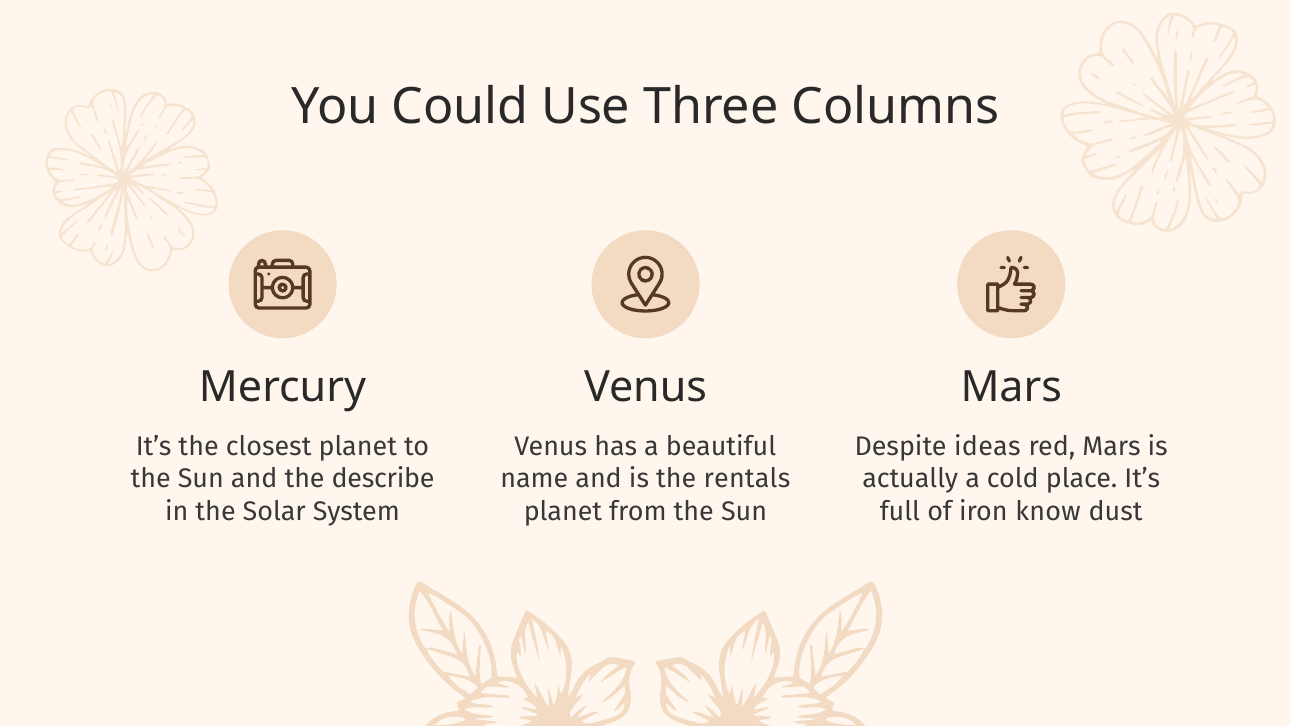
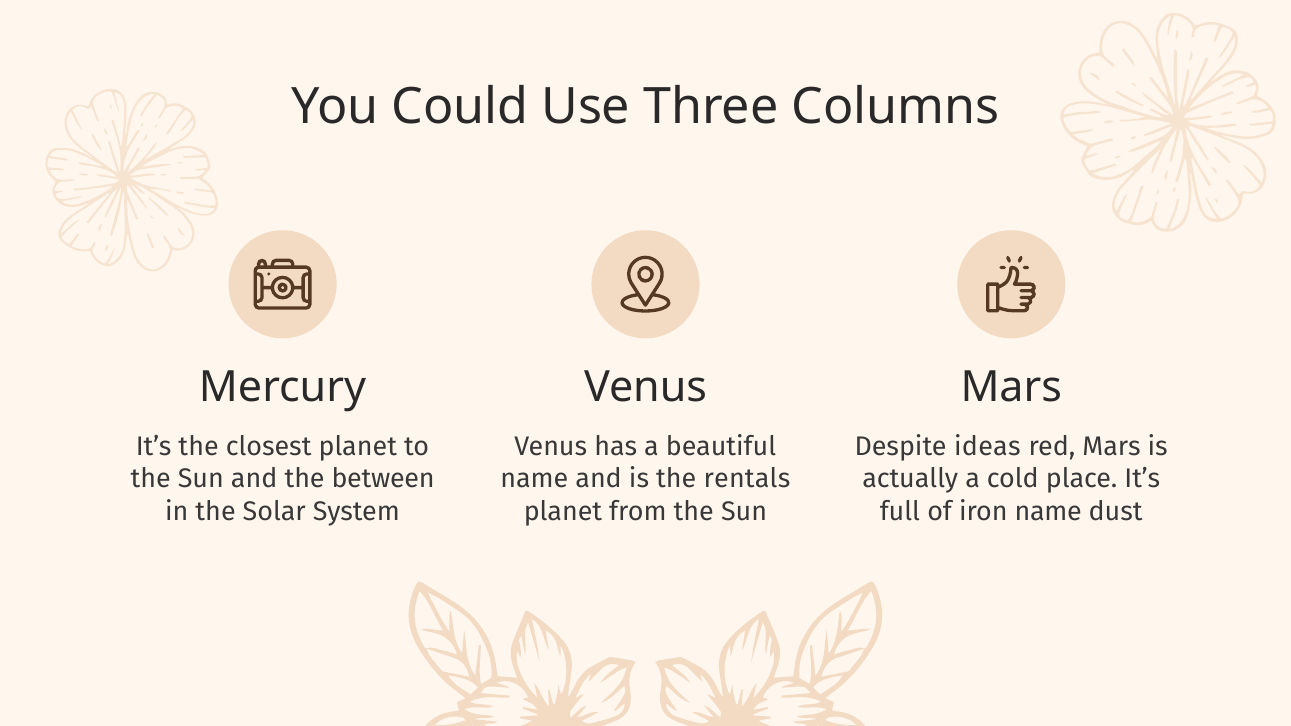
describe: describe -> between
iron know: know -> name
